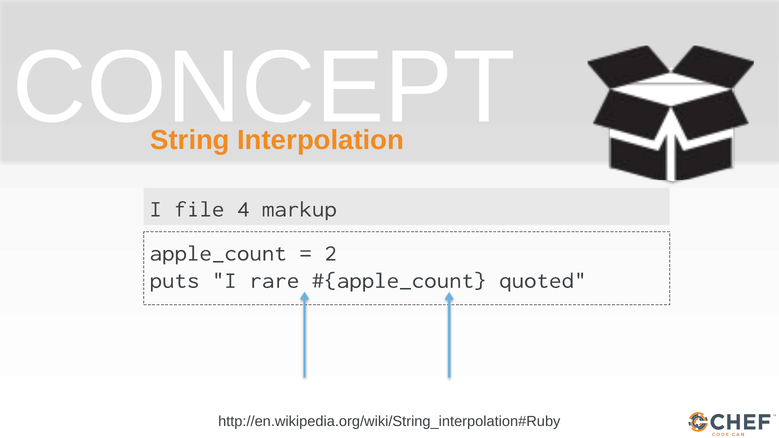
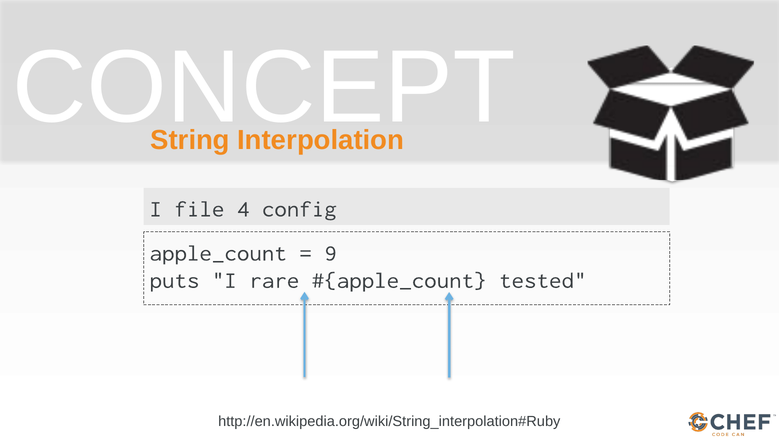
markup: markup -> config
2: 2 -> 9
quoted: quoted -> tested
